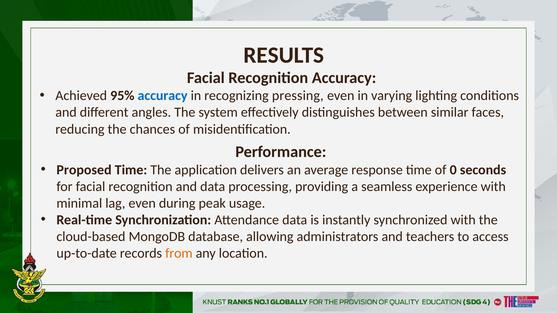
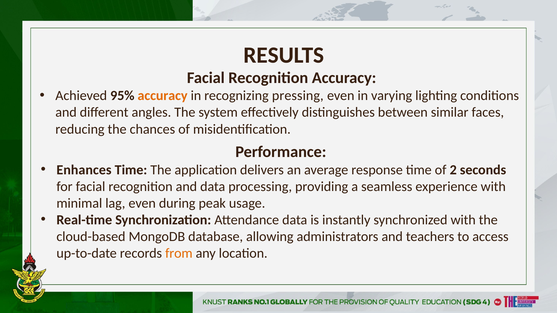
accuracy at (163, 96) colour: blue -> orange
Proposed: Proposed -> Enhances
0: 0 -> 2
